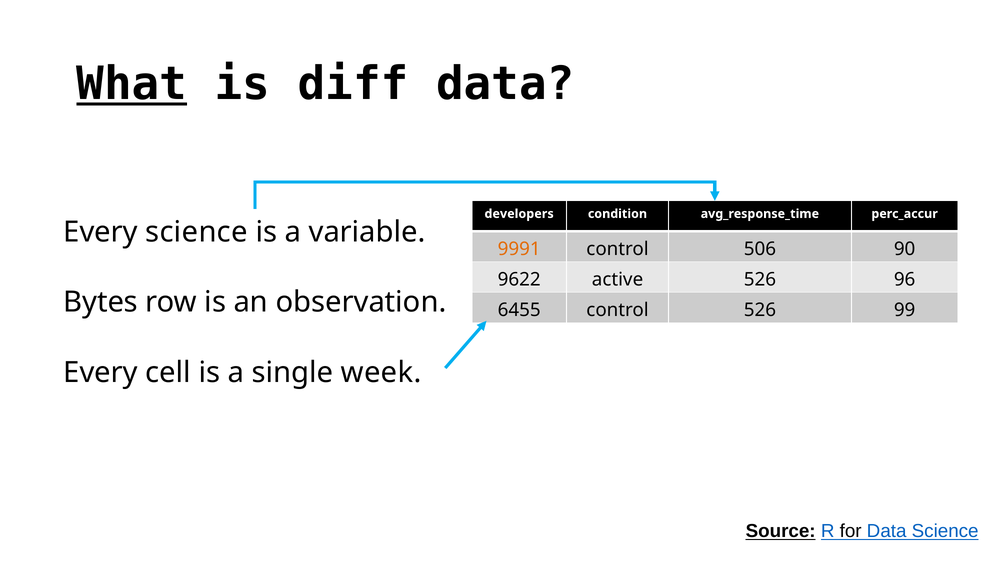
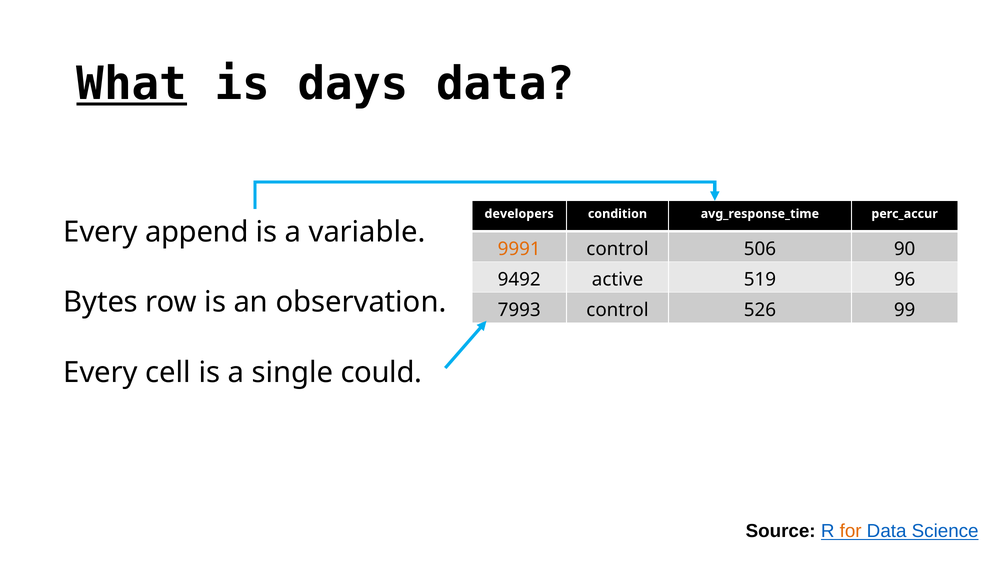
diff: diff -> days
Every science: science -> append
9622: 9622 -> 9492
active 526: 526 -> 519
6455: 6455 -> 7993
week: week -> could
Source underline: present -> none
for colour: black -> orange
